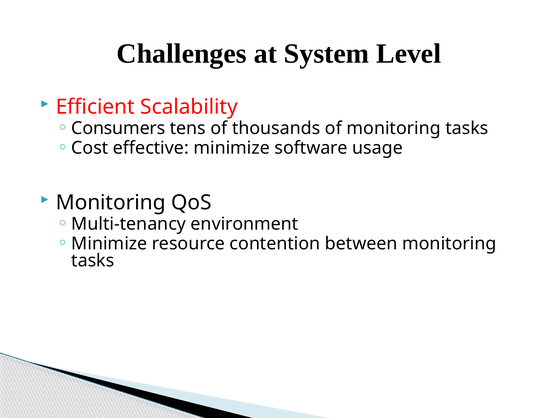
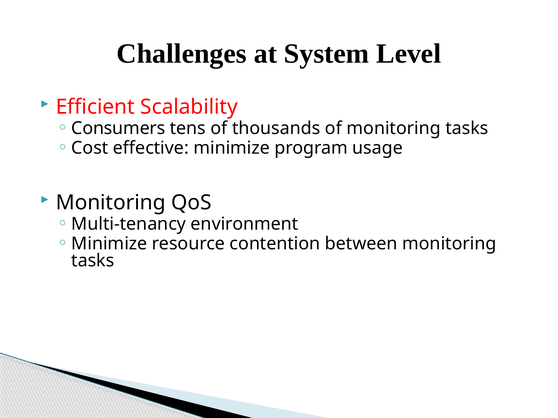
software: software -> program
